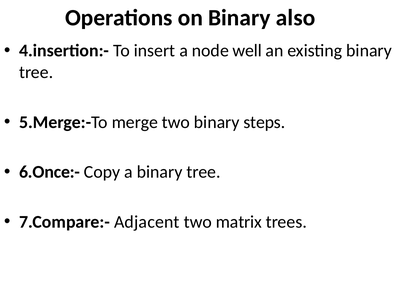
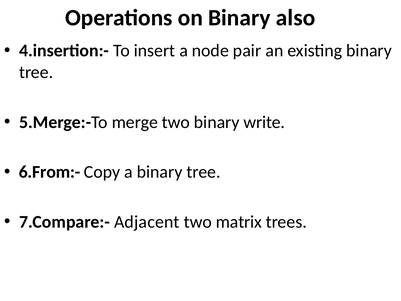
well: well -> pair
steps: steps -> write
6.Once:-: 6.Once:- -> 6.From:-
